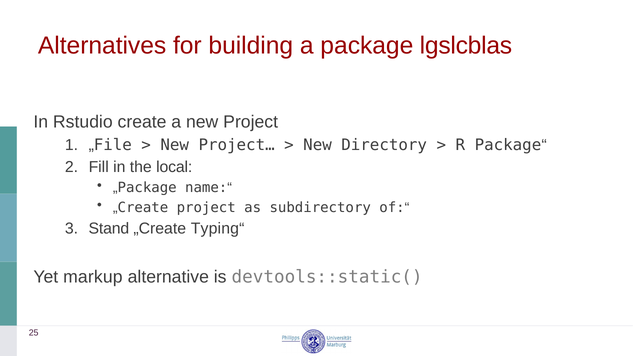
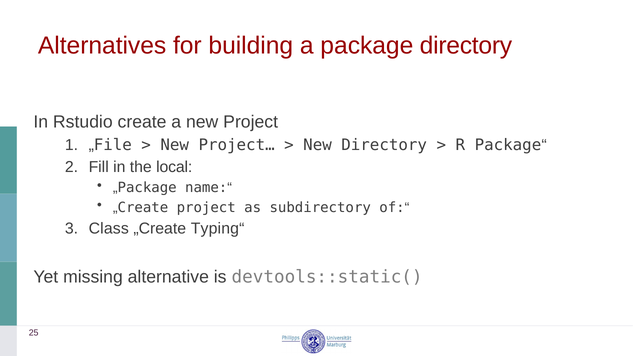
package lgslcblas: lgslcblas -> directory
Stand: Stand -> Class
markup: markup -> missing
